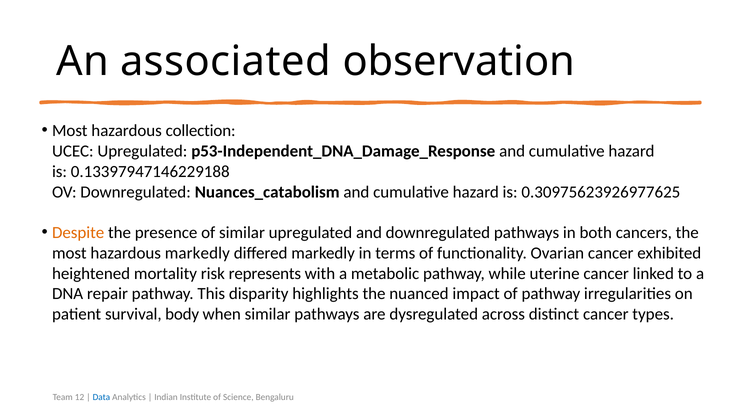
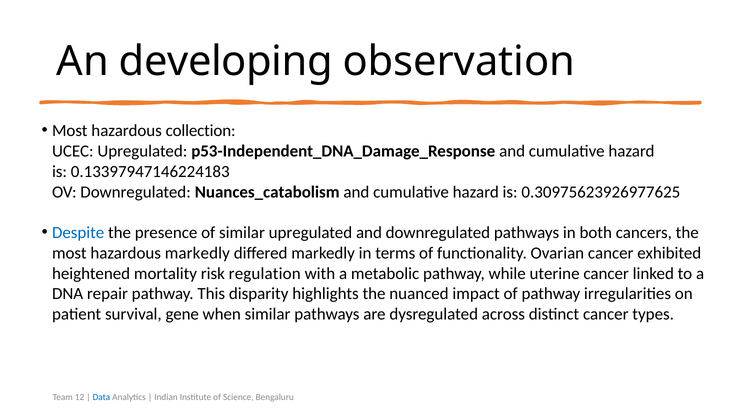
associated: associated -> developing
0.13397947146229188: 0.13397947146229188 -> 0.13397947146224183
Despite colour: orange -> blue
represents: represents -> regulation
body: body -> gene
